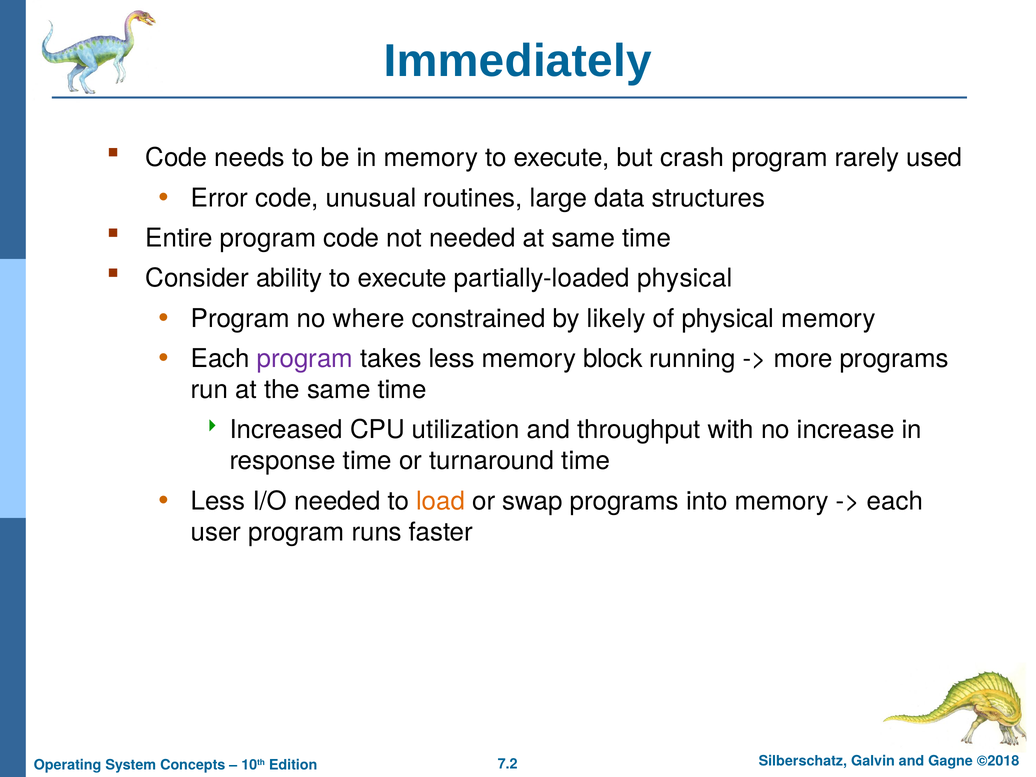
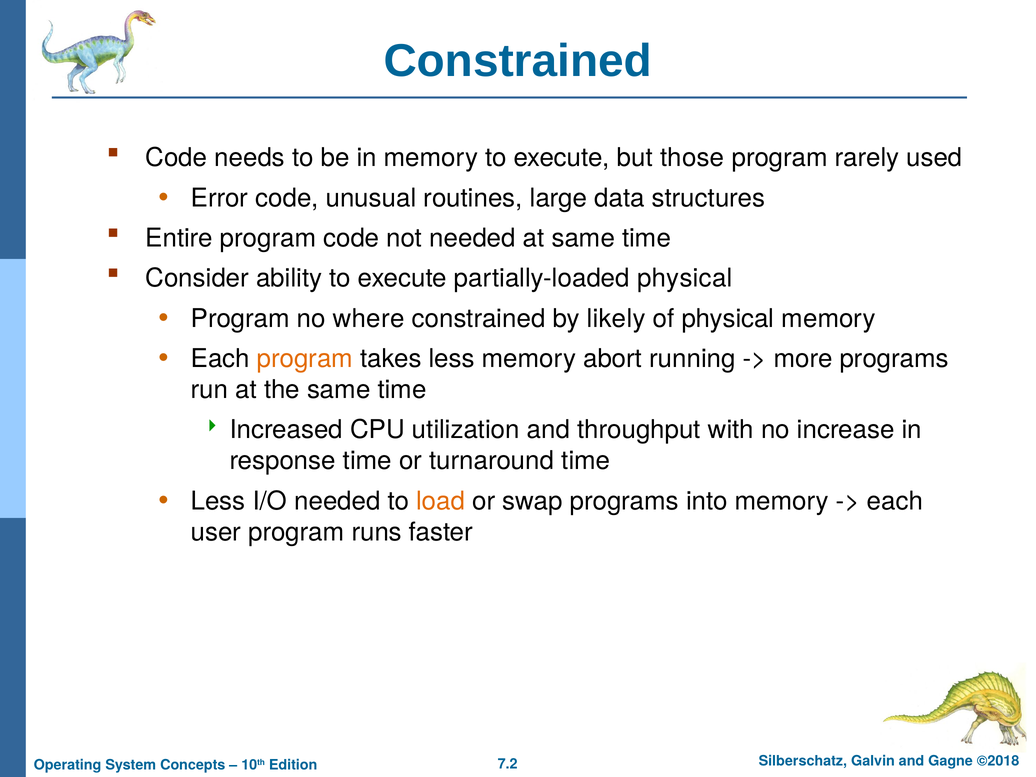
Immediately at (518, 61): Immediately -> Constrained
crash: crash -> those
program at (305, 359) colour: purple -> orange
block: block -> abort
